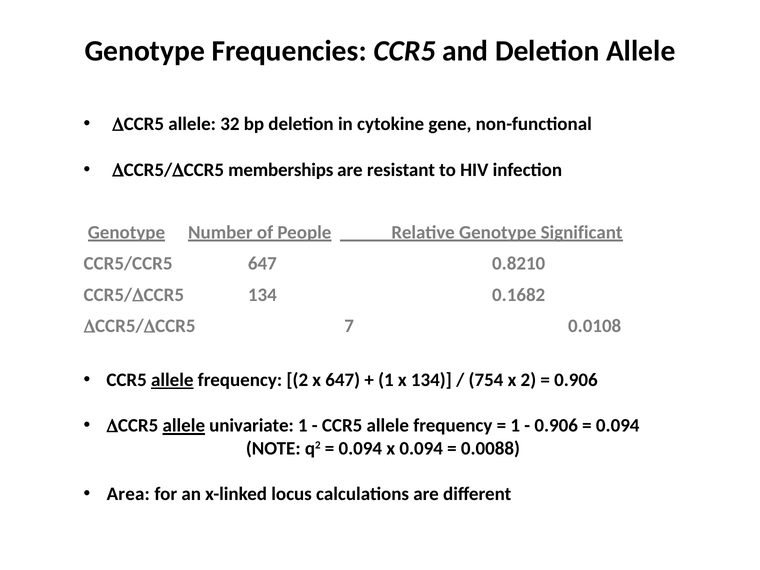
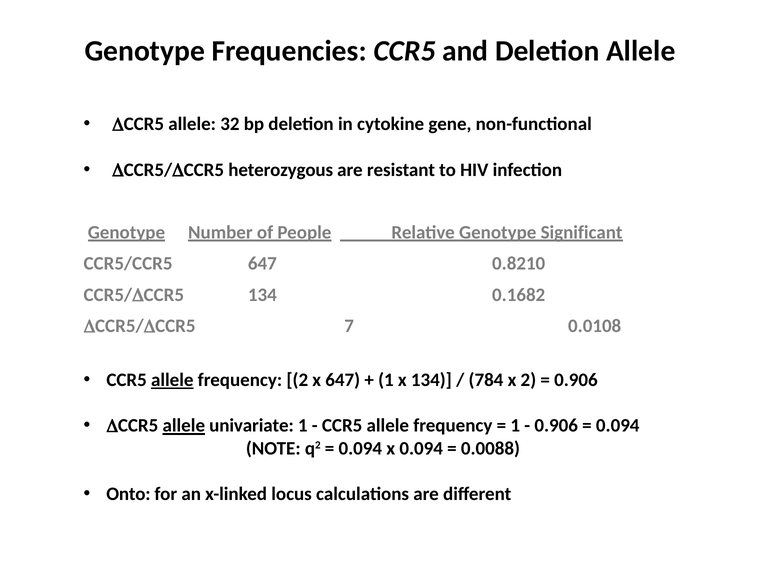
memberships: memberships -> heterozygous
754: 754 -> 784
Area: Area -> Onto
